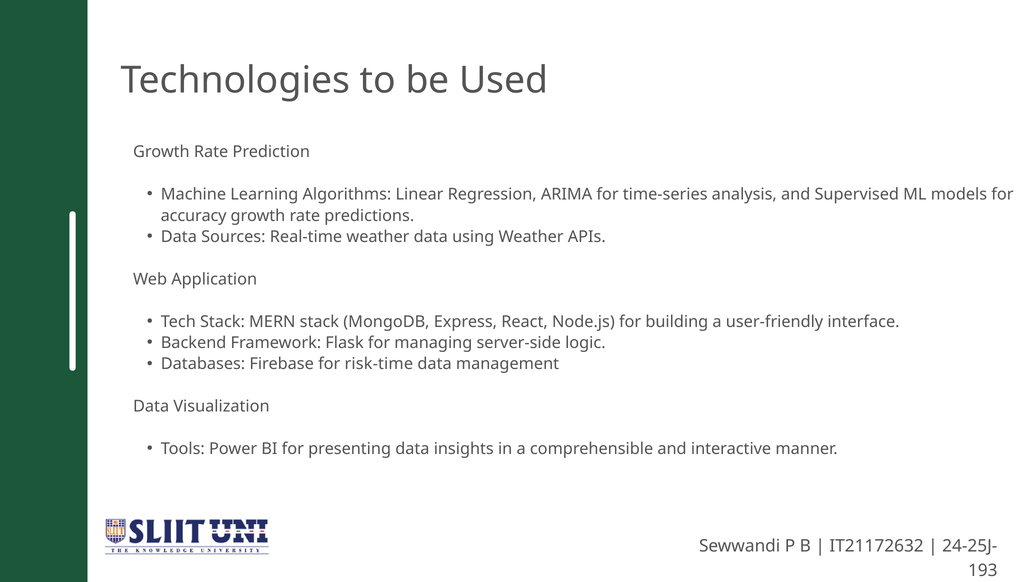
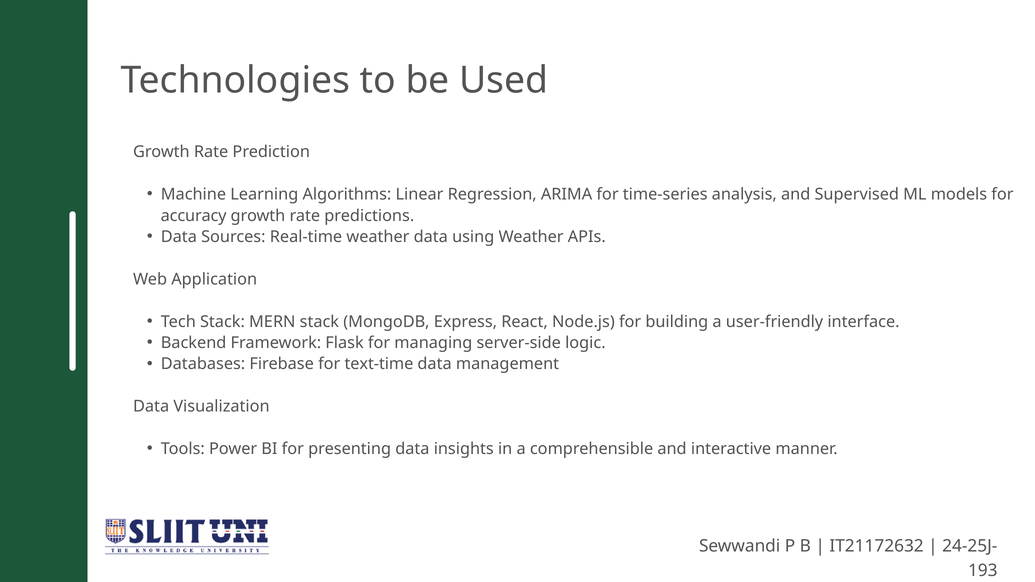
risk-time: risk-time -> text-time
